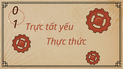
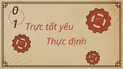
thức: thức -> định
